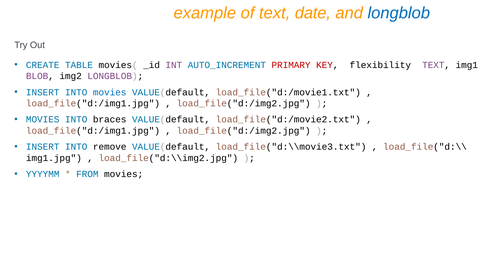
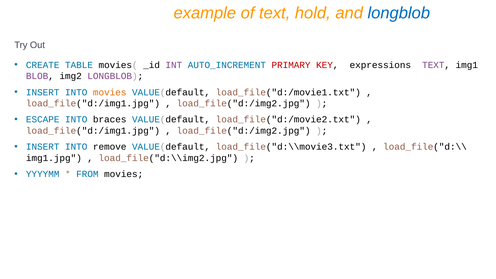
date: date -> hold
flexibility: flexibility -> expressions
movies at (110, 92) colour: blue -> orange
MOVIES at (43, 120): MOVIES -> ESCAPE
